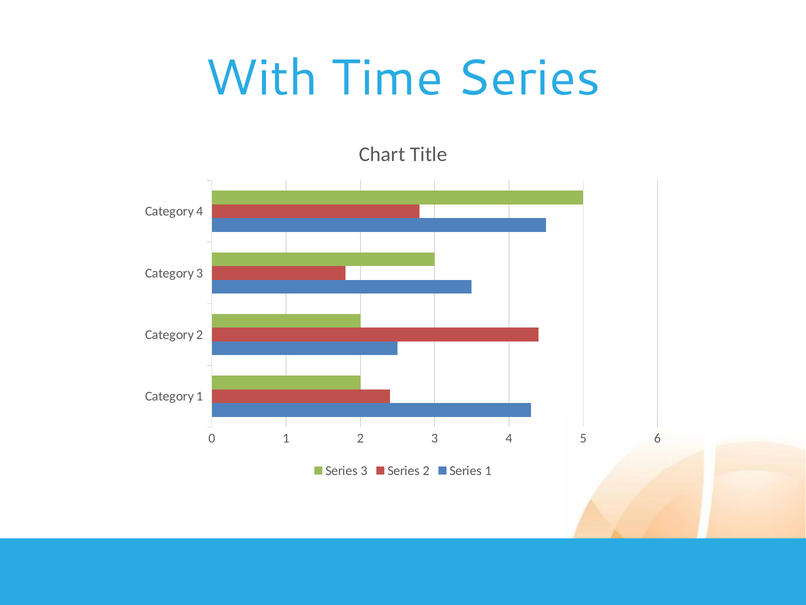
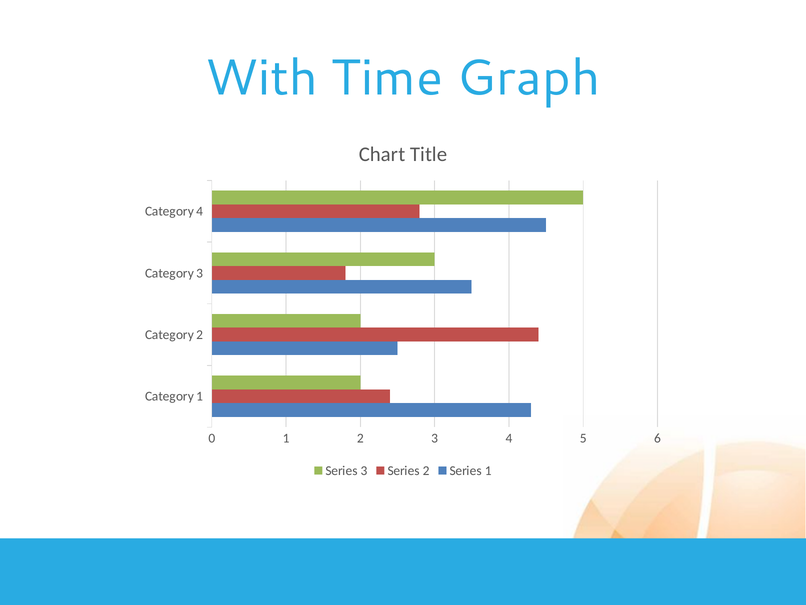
Time Series: Series -> Graph
